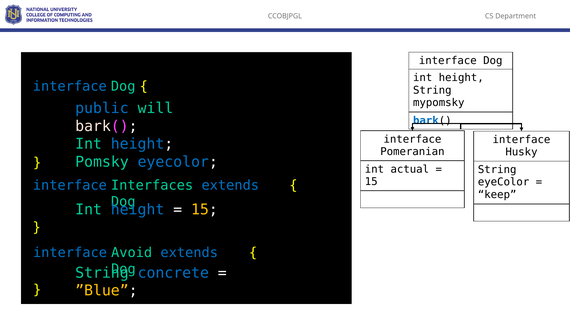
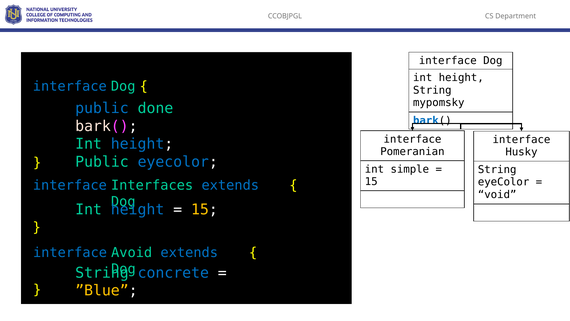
will: will -> done
Pomsky at (102, 162): Pomsky -> Public
actual: actual -> simple
keep: keep -> void
